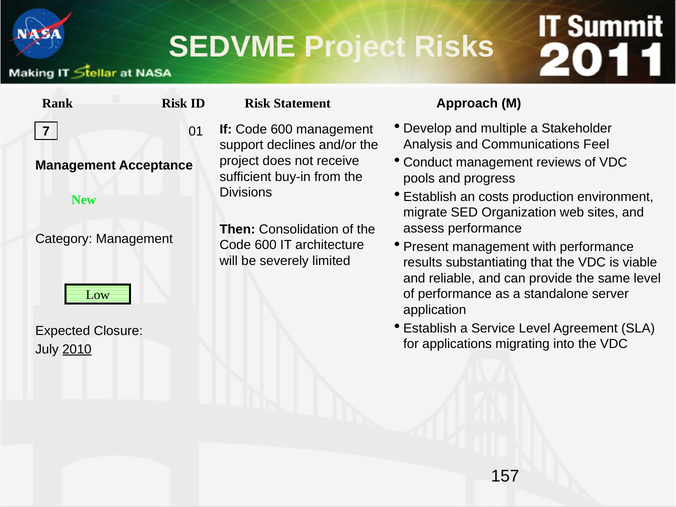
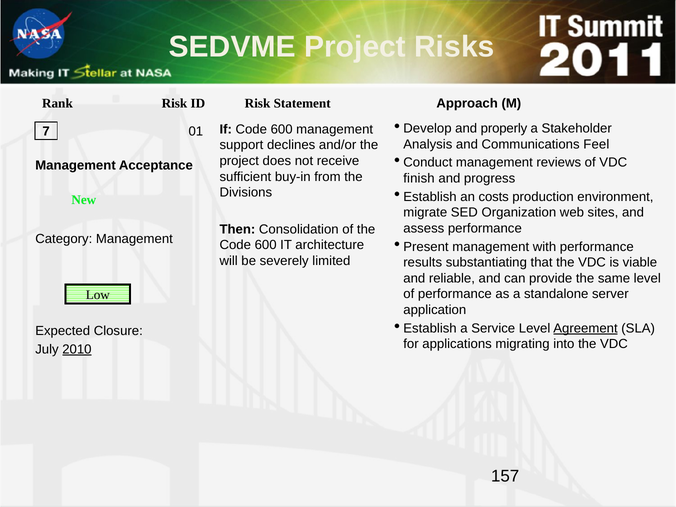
multiple: multiple -> properly
pools: pools -> finish
Agreement underline: none -> present
